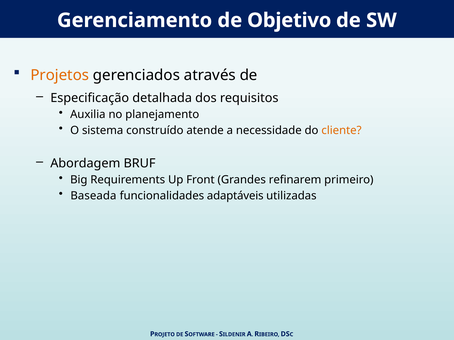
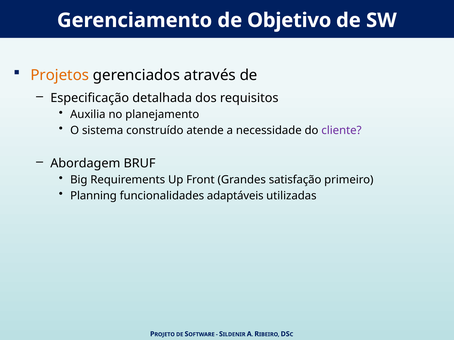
cliente colour: orange -> purple
refinarem: refinarem -> satisfação
Baseada: Baseada -> Planning
